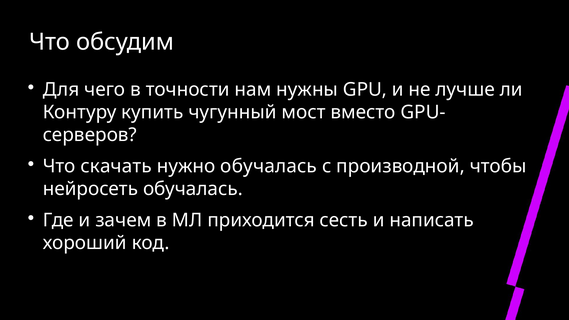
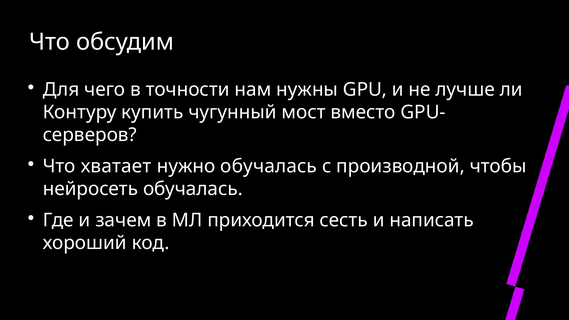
скачать: скачать -> хватает
